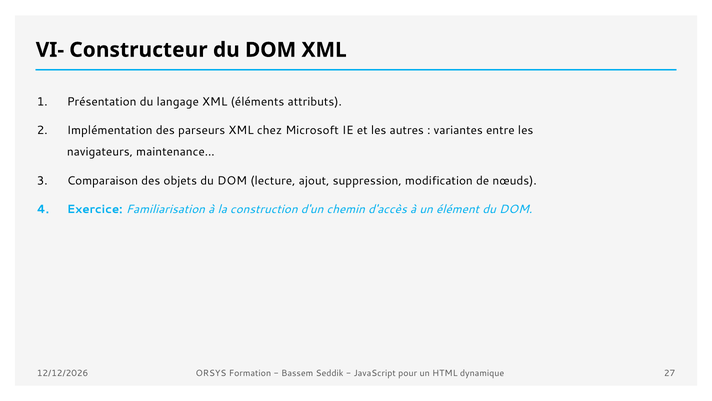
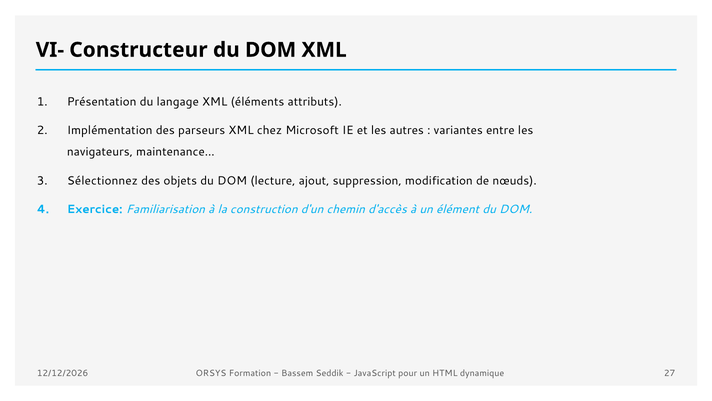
Comparaison: Comparaison -> Sélectionnez
